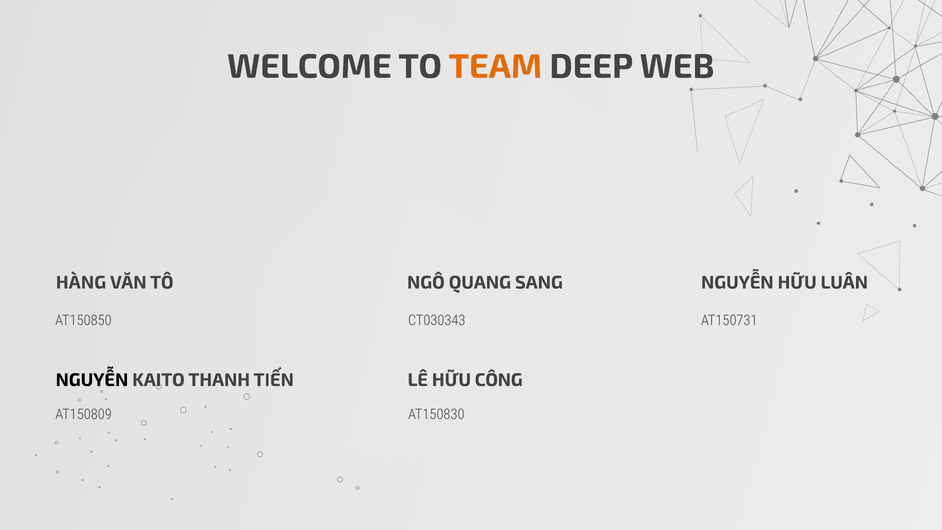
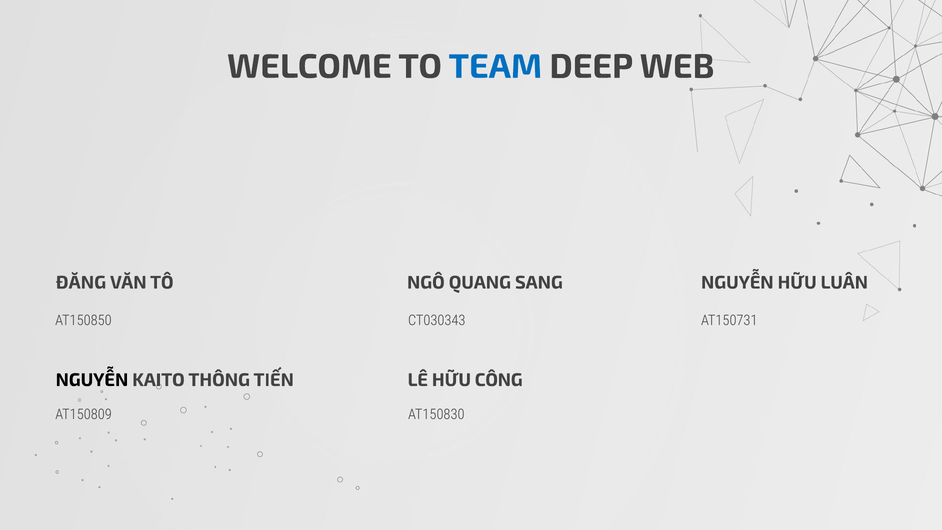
TEAM colour: orange -> blue
HÀNG: HÀNG -> ĐĂNG
THANH: THANH -> THÔNG
